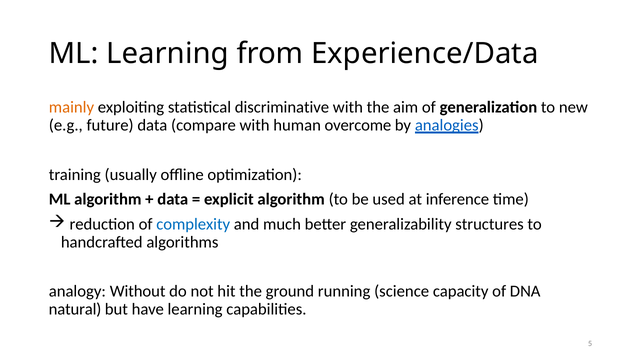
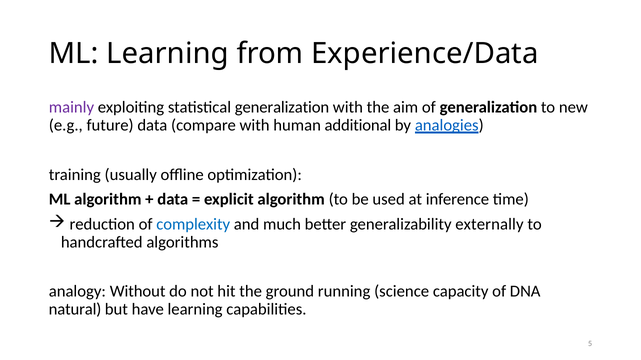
mainly colour: orange -> purple
statistical discriminative: discriminative -> generalization
overcome: overcome -> additional
structures: structures -> externally
